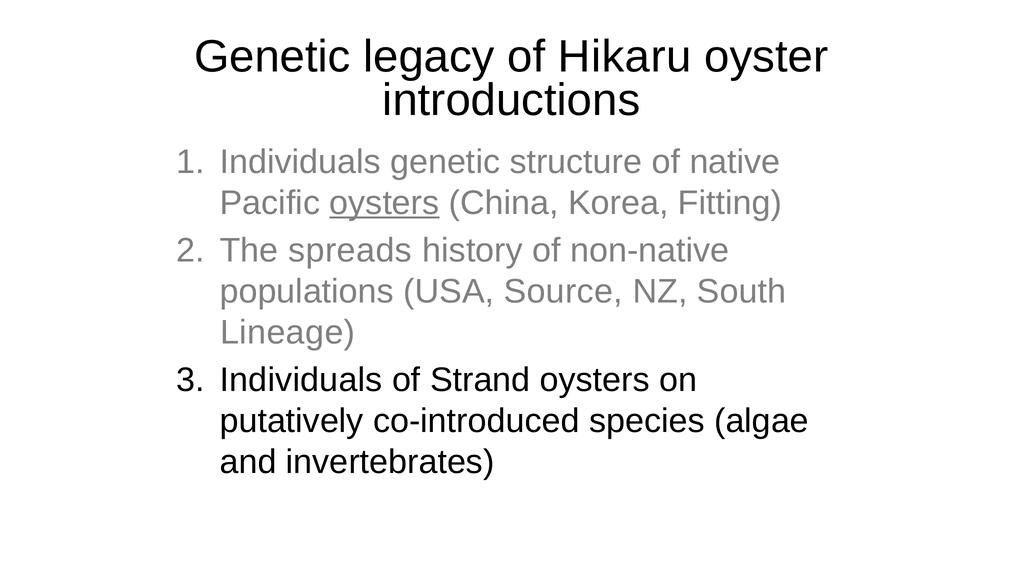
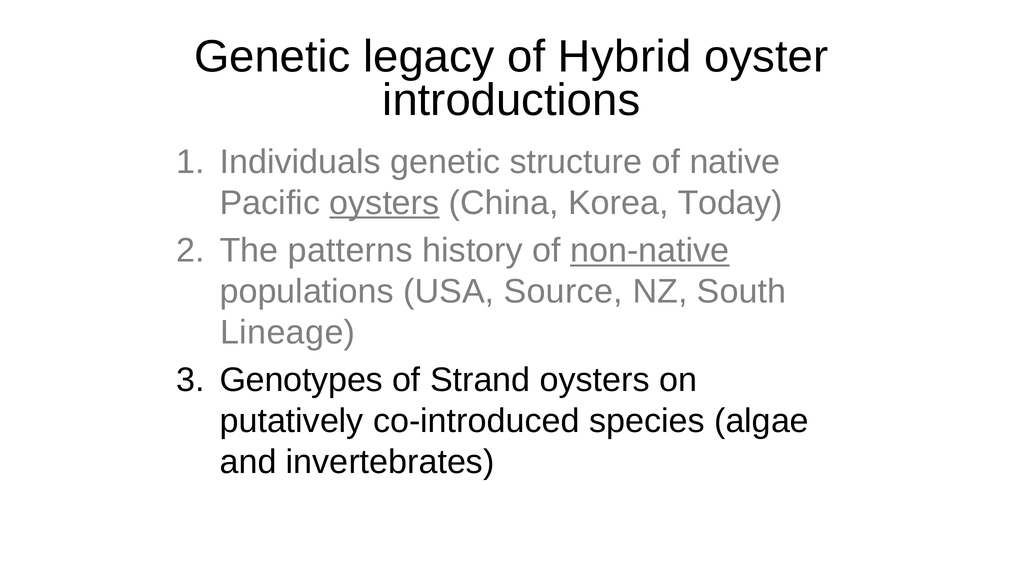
Hikaru: Hikaru -> Hybrid
Fitting: Fitting -> Today
spreads: spreads -> patterns
non-native underline: none -> present
Individuals at (301, 380): Individuals -> Genotypes
